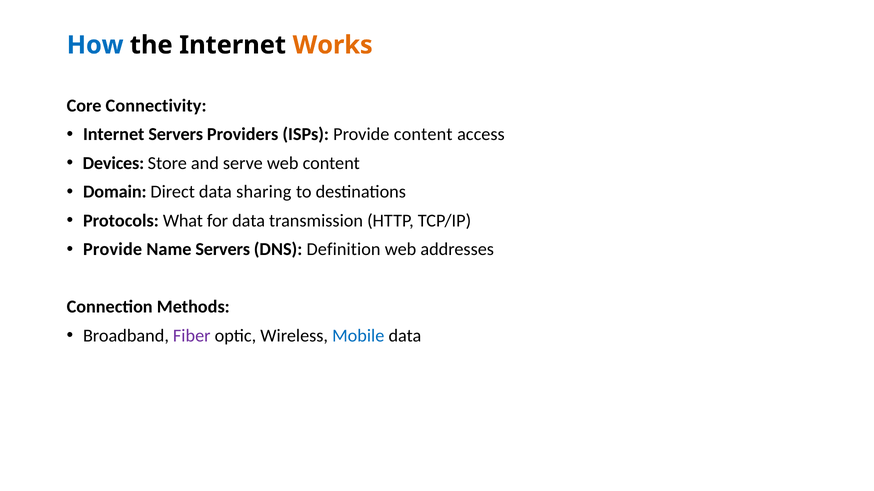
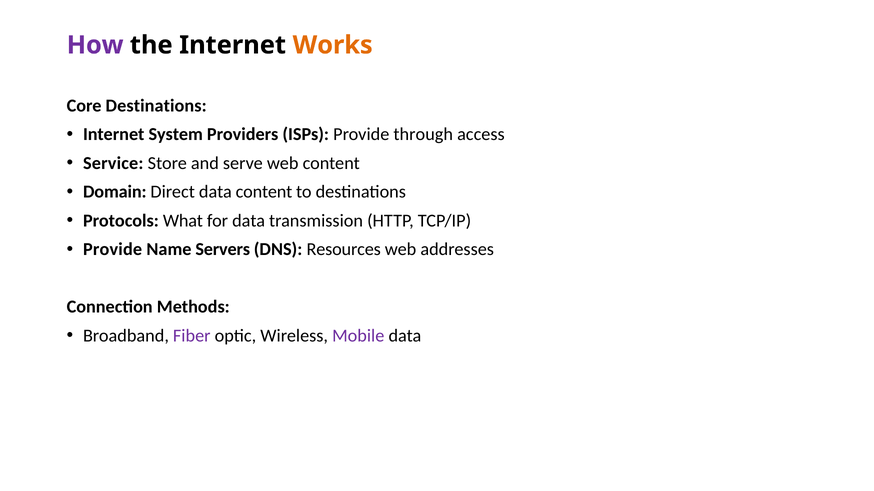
How colour: blue -> purple
Core Connectivity: Connectivity -> Destinations
Internet Servers: Servers -> System
Provide content: content -> through
Devices: Devices -> Service
data sharing: sharing -> content
Definition: Definition -> Resources
Mobile colour: blue -> purple
